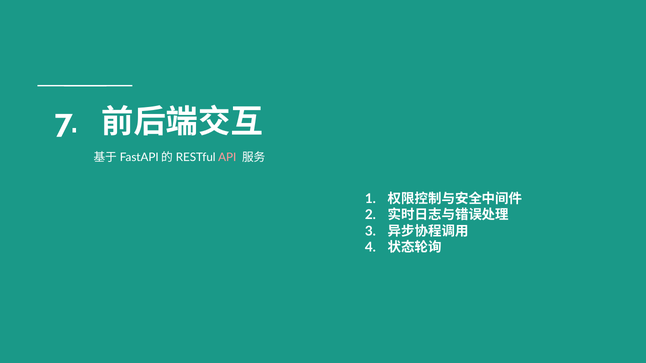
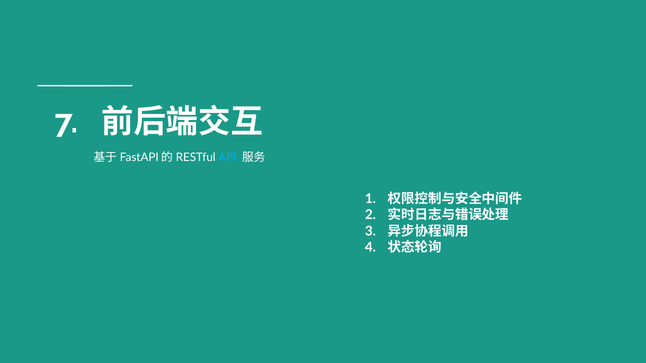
API colour: pink -> light blue
